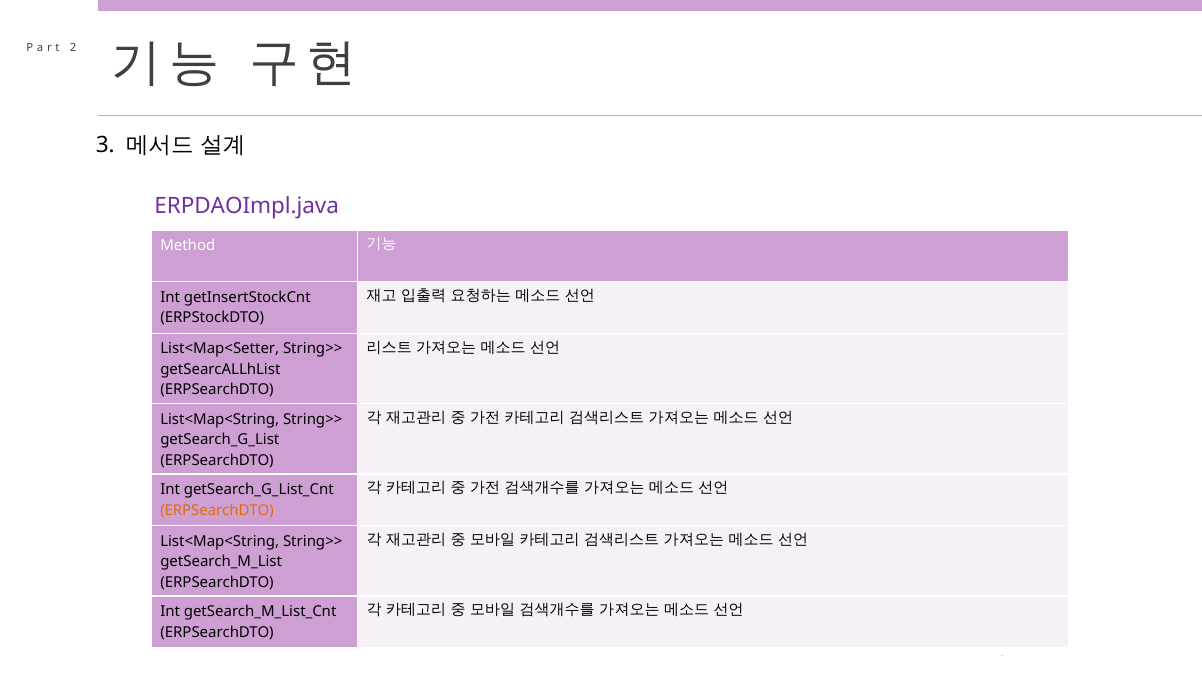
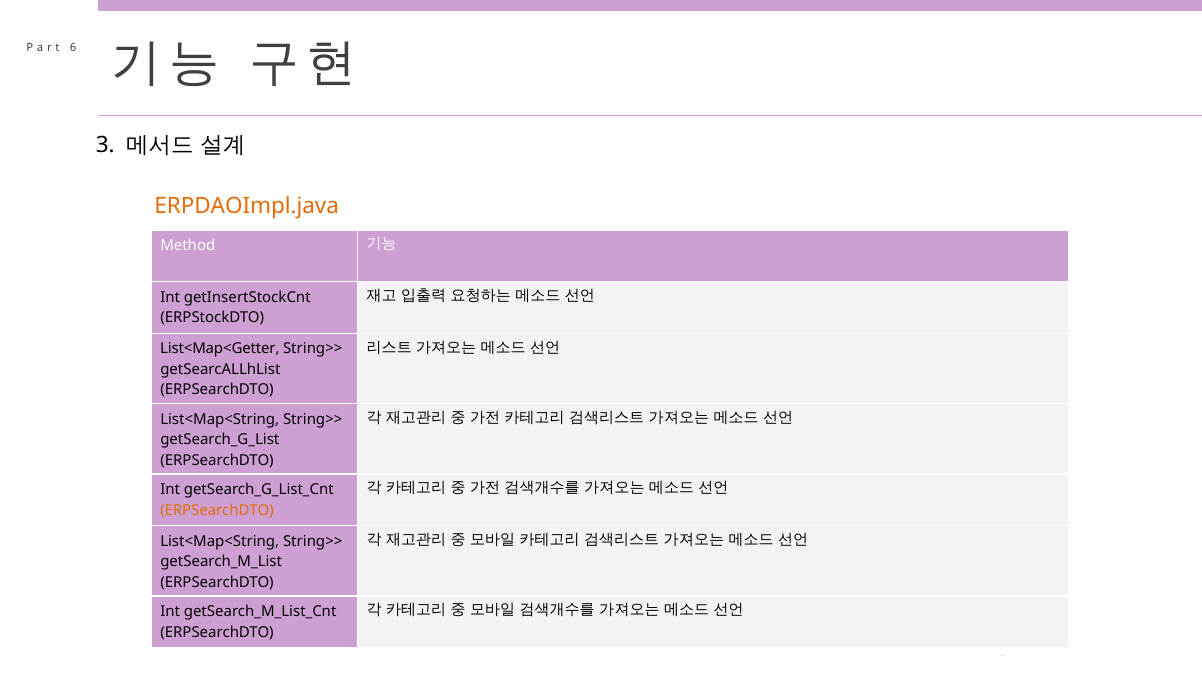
2: 2 -> 6
ERPDAOImpl.java colour: purple -> orange
List<Map<Setter: List<Map<Setter -> List<Map<Getter
